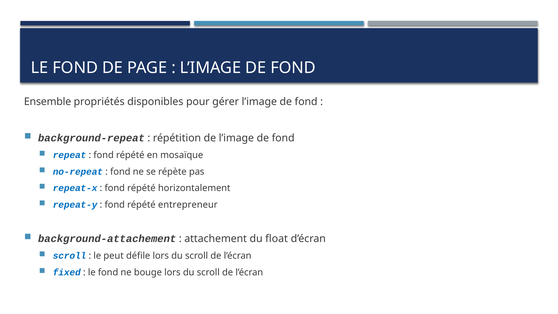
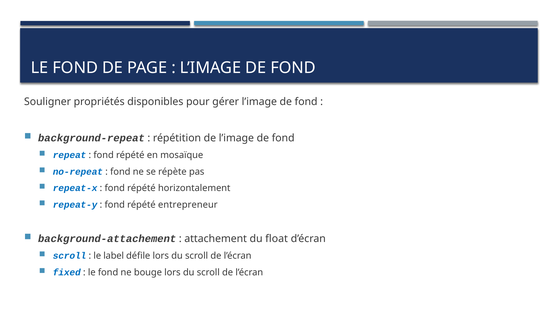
Ensemble: Ensemble -> Souligner
peut: peut -> label
